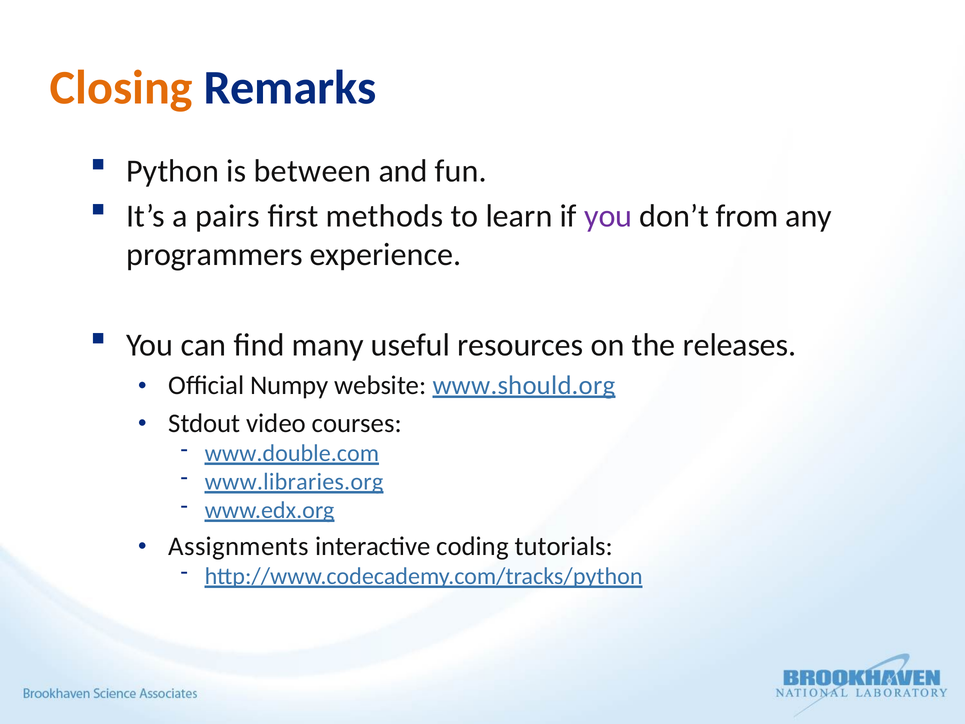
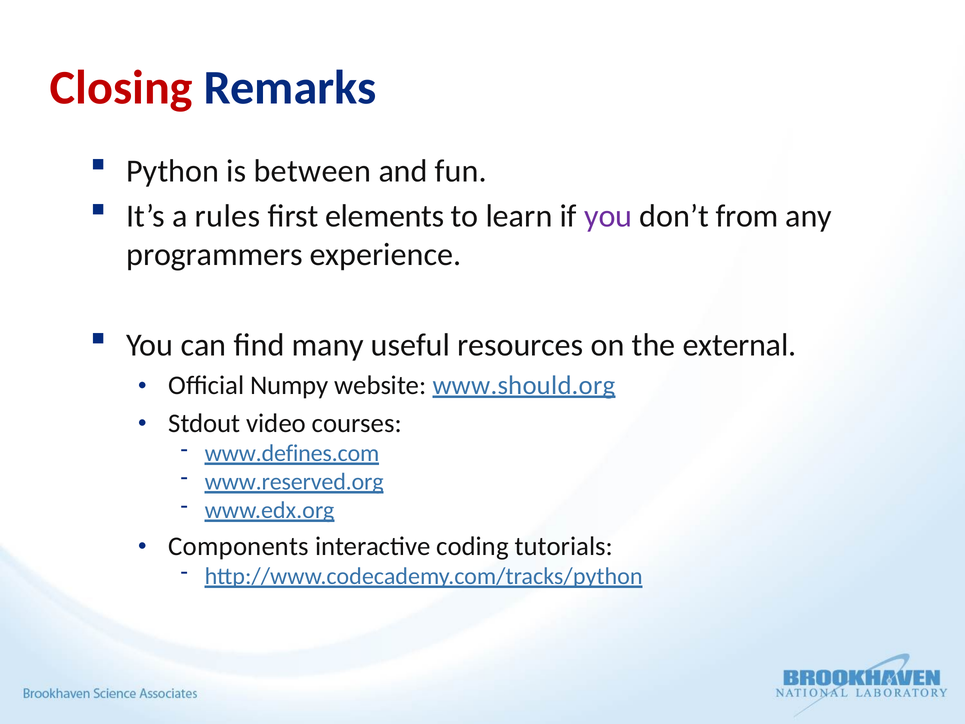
Closing colour: orange -> red
pairs: pairs -> rules
methods: methods -> elements
releases: releases -> external
www.double.com: www.double.com -> www.defines.com
www.libraries.org: www.libraries.org -> www.reserved.org
Assignments: Assignments -> Components
